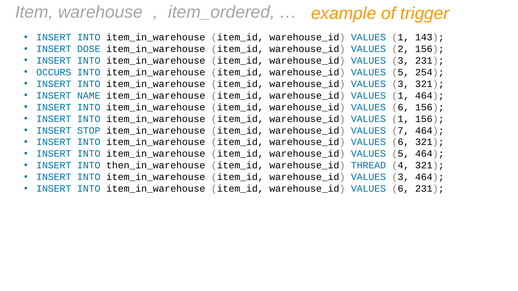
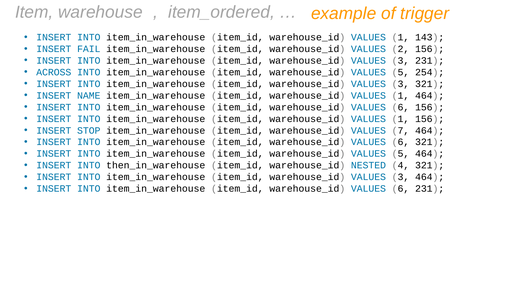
DOSE: DOSE -> FAIL
OCCURS: OCCURS -> ACROSS
THREAD: THREAD -> NESTED
